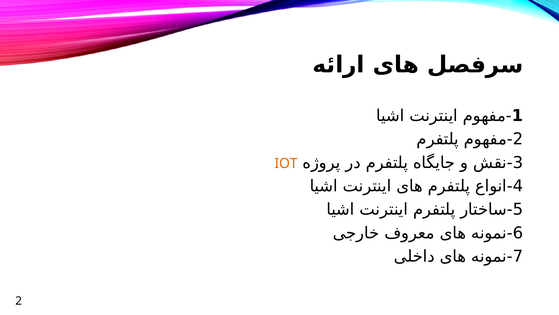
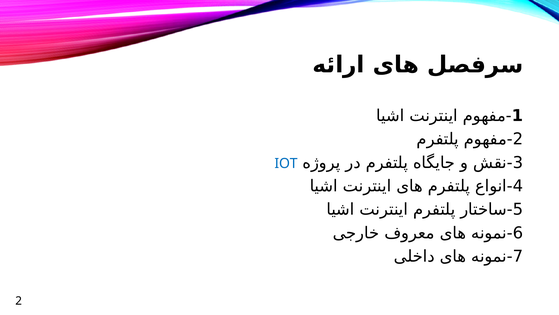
IOT colour: orange -> blue
